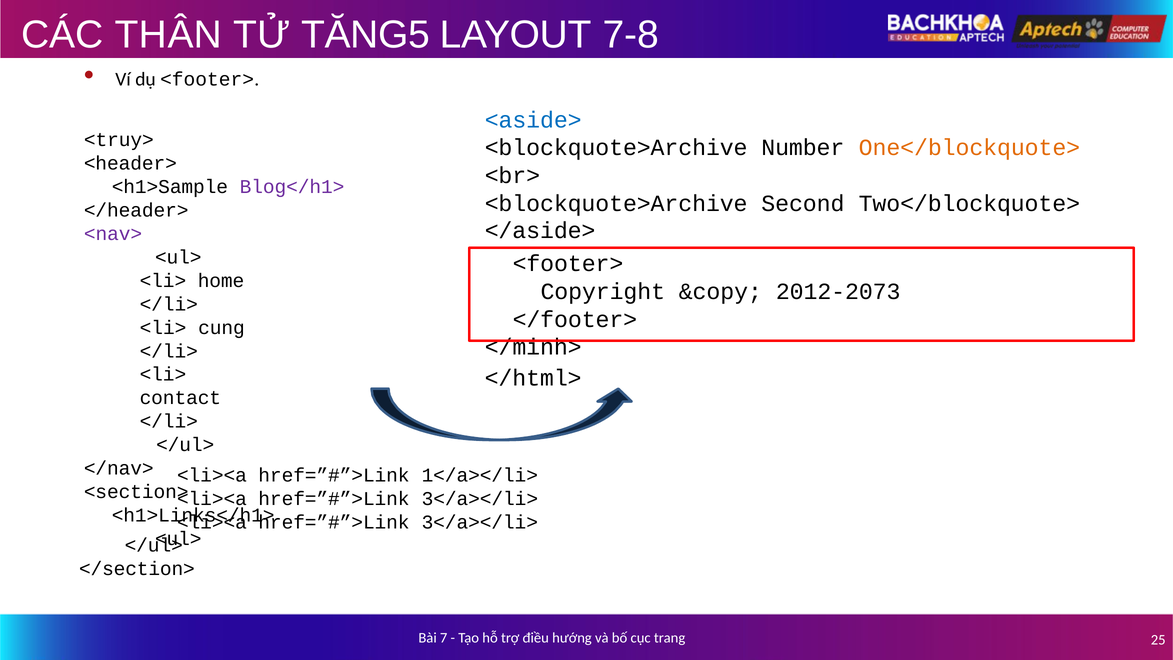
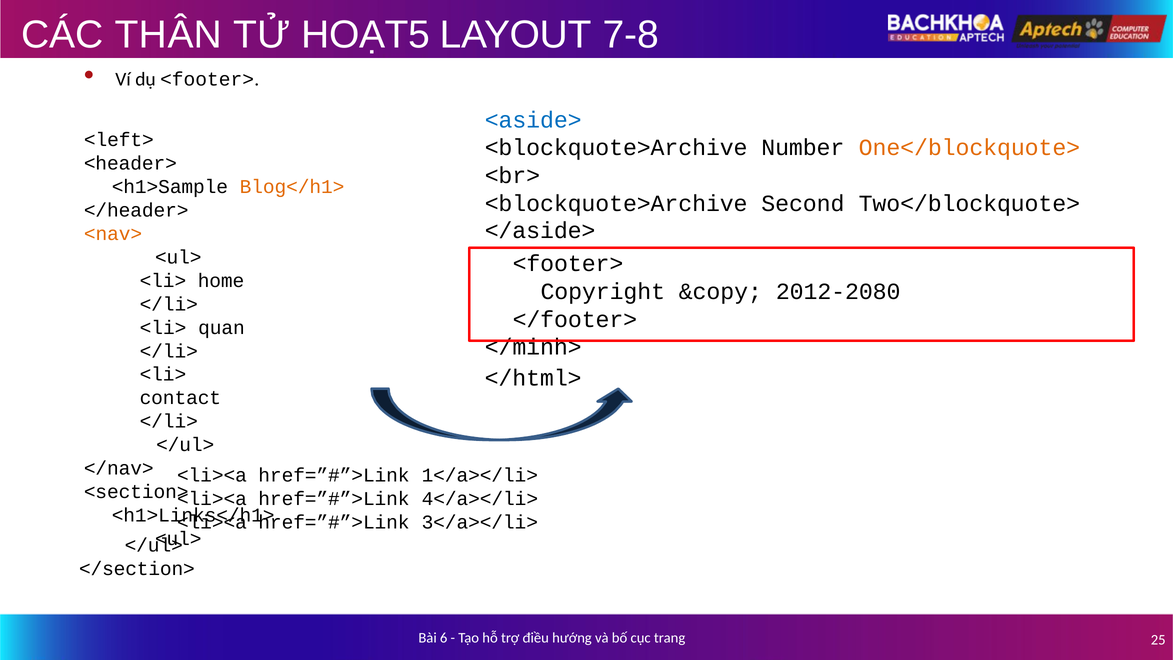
TĂNG5: TĂNG5 -> HOẠT5
<truy>: <truy> -> <left>
Blog</h1> colour: purple -> orange
<nav> colour: purple -> orange
2012-2073: 2012-2073 -> 2012-2080
cung: cung -> quan
3</a></li> at (480, 498): 3</a></li> -> 4</a></li>
7: 7 -> 6
